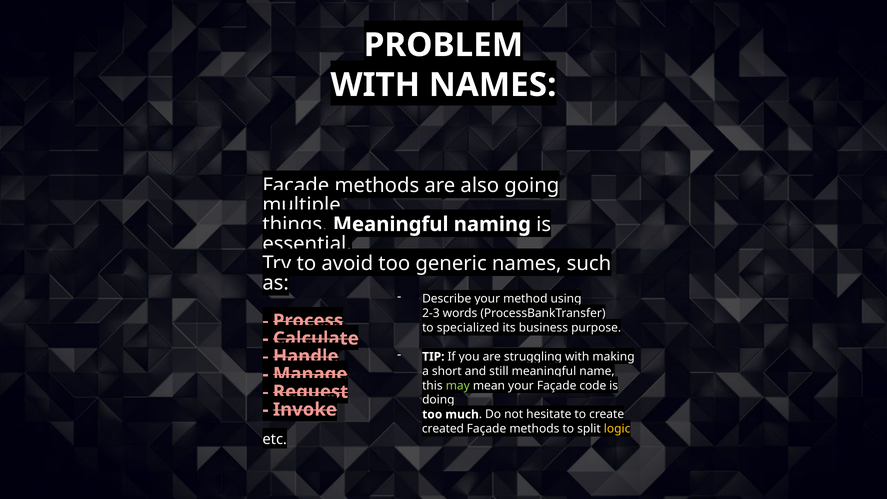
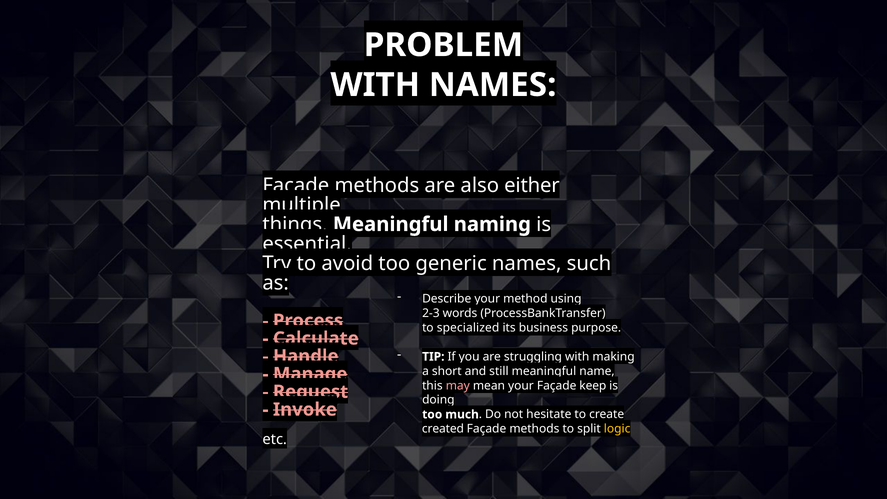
going: going -> either
may colour: light green -> pink
code: code -> keep
